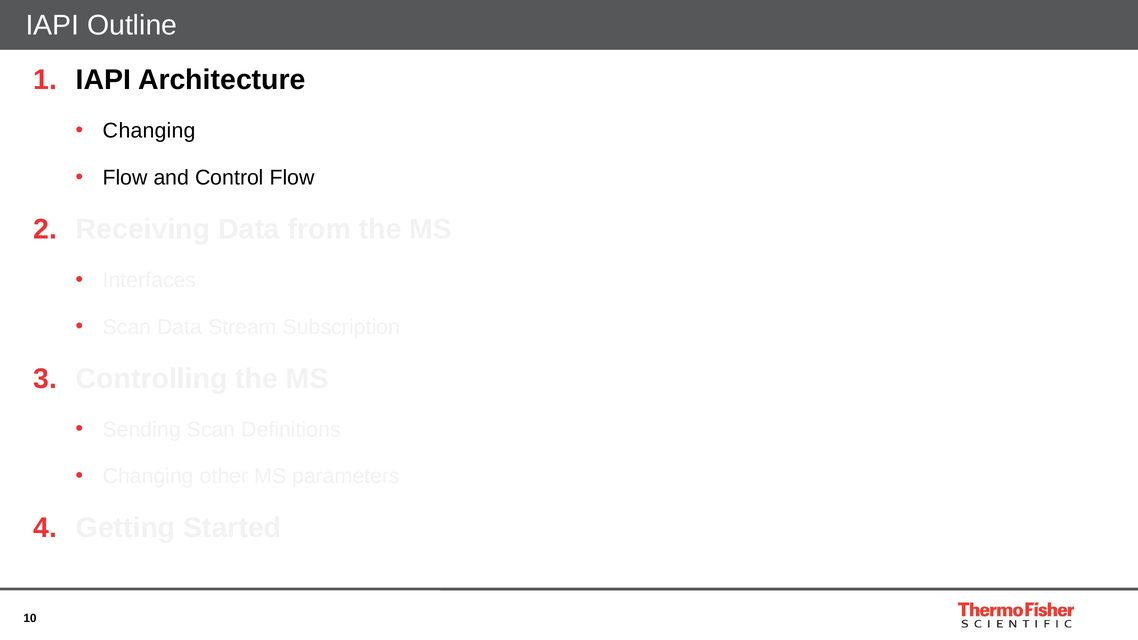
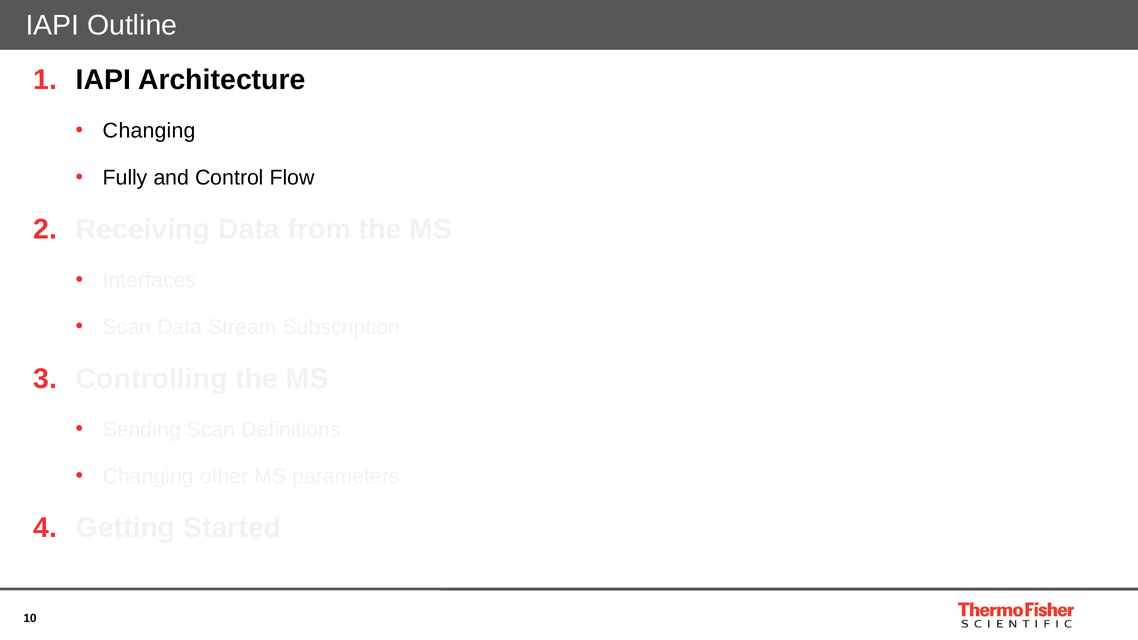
Flow at (125, 178): Flow -> Fully
